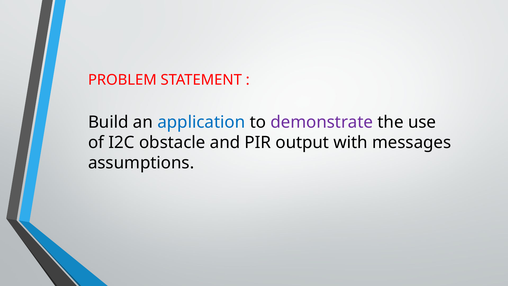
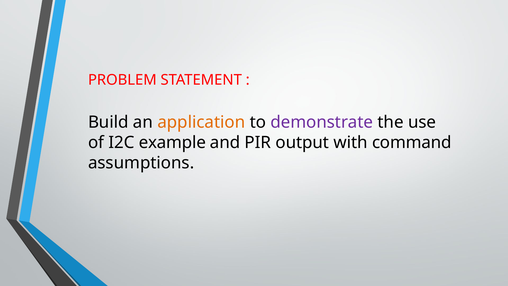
application colour: blue -> orange
obstacle: obstacle -> example
messages: messages -> command
